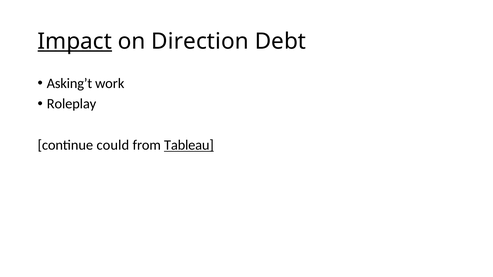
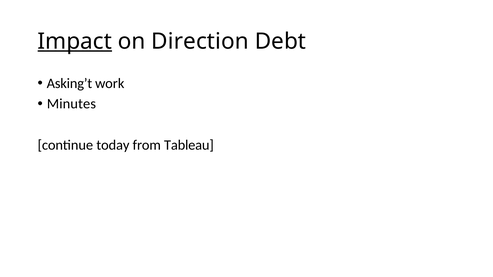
Roleplay: Roleplay -> Minutes
could: could -> today
Tableau underline: present -> none
